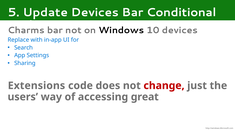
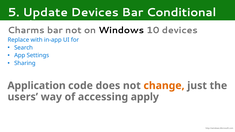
Extensions: Extensions -> Application
change colour: red -> orange
great: great -> apply
